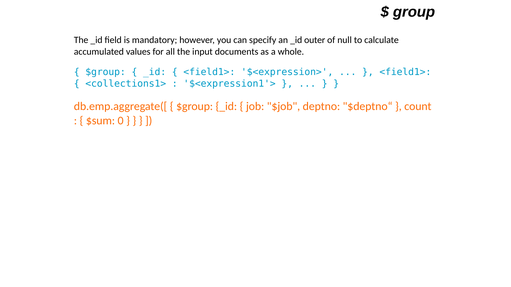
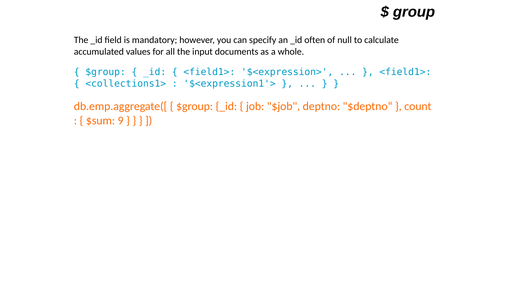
outer: outer -> often
0: 0 -> 9
